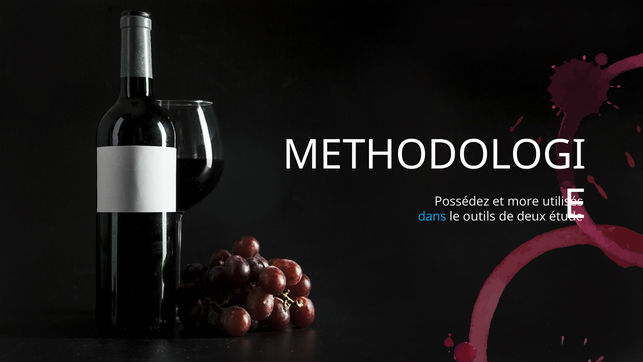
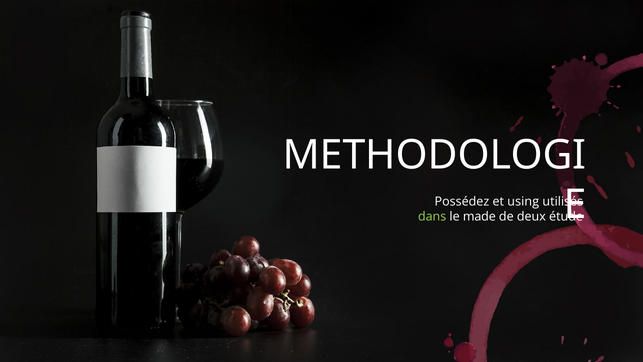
more: more -> using
dans colour: light blue -> light green
outils: outils -> made
